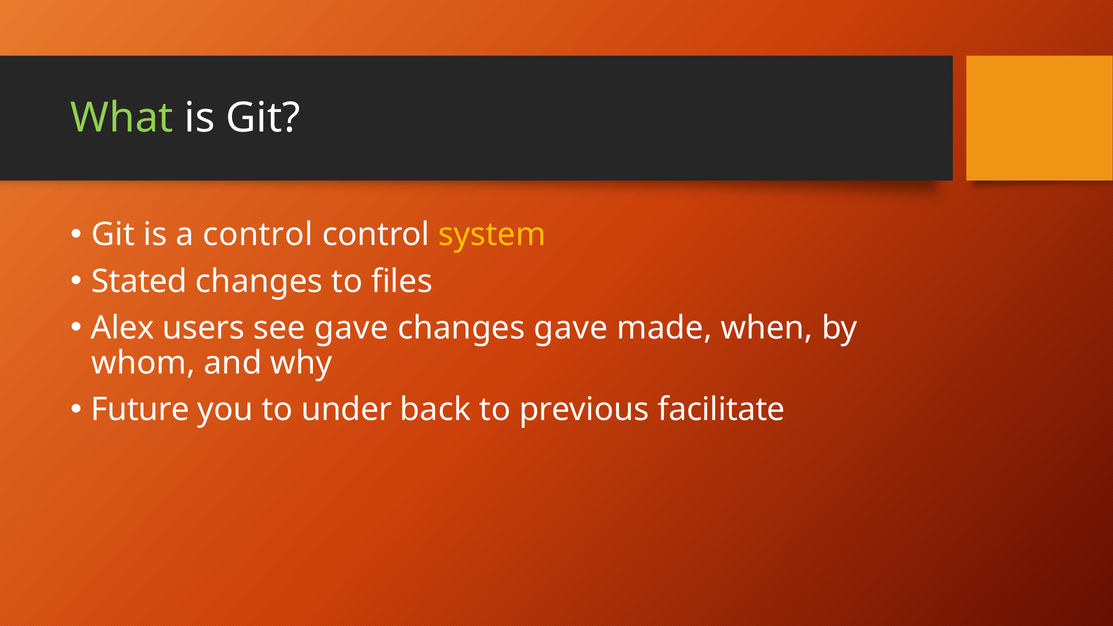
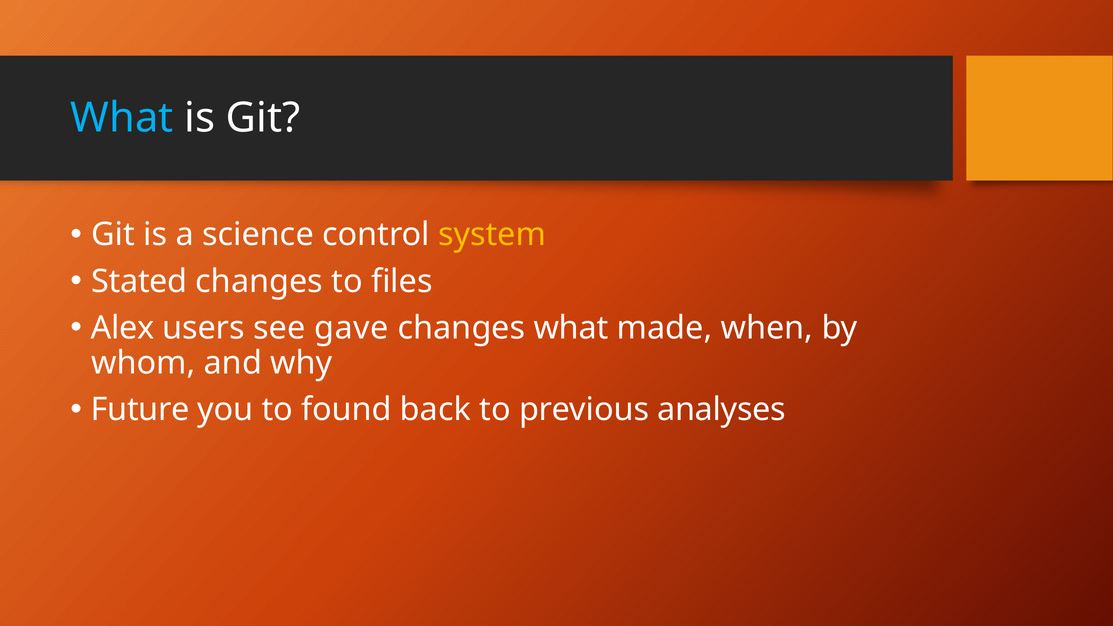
What at (122, 118) colour: light green -> light blue
a control: control -> science
changes gave: gave -> what
under: under -> found
facilitate: facilitate -> analyses
